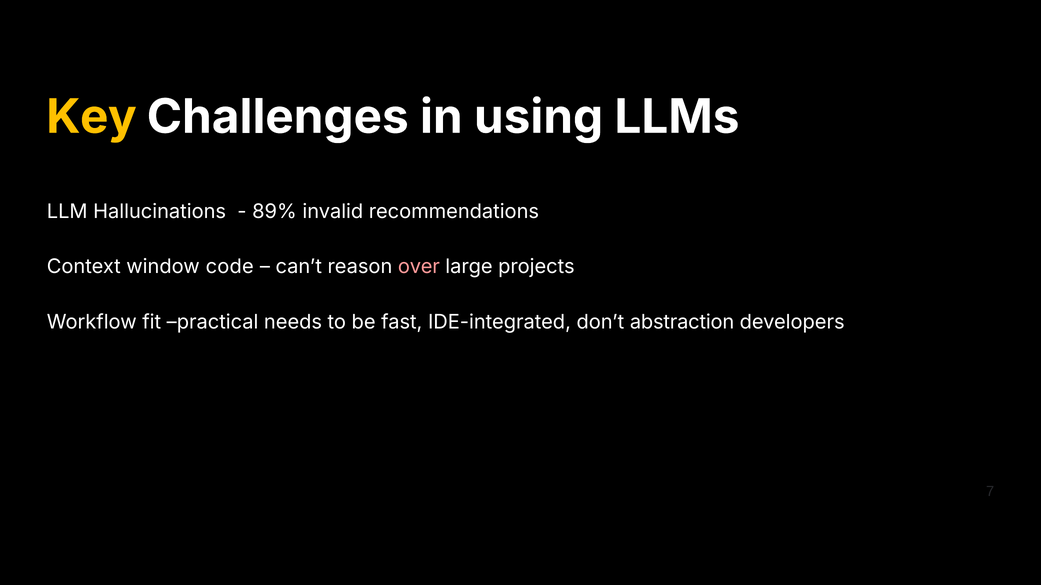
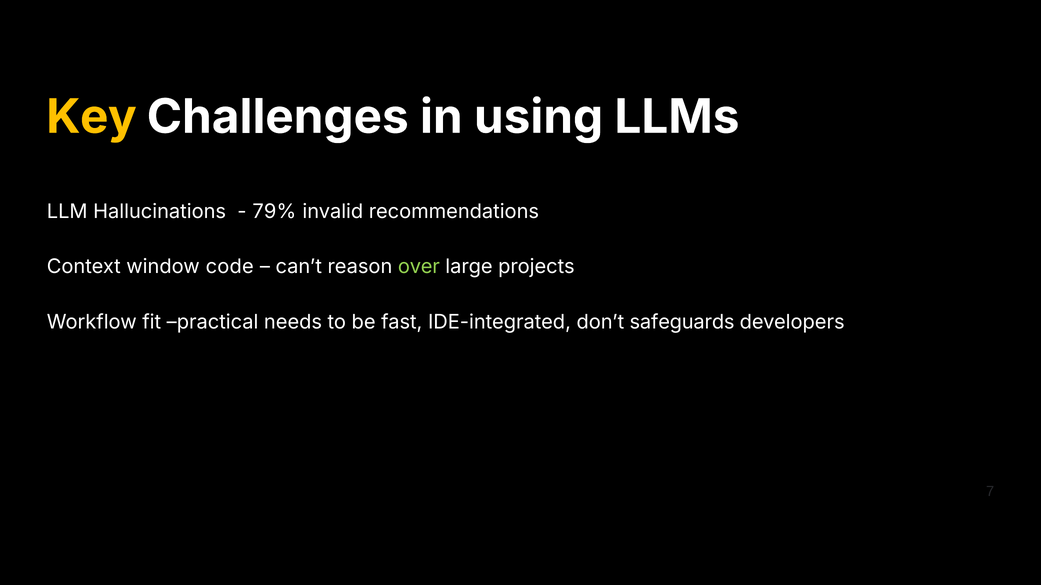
89%: 89% -> 79%
over colour: pink -> light green
abstraction: abstraction -> safeguards
